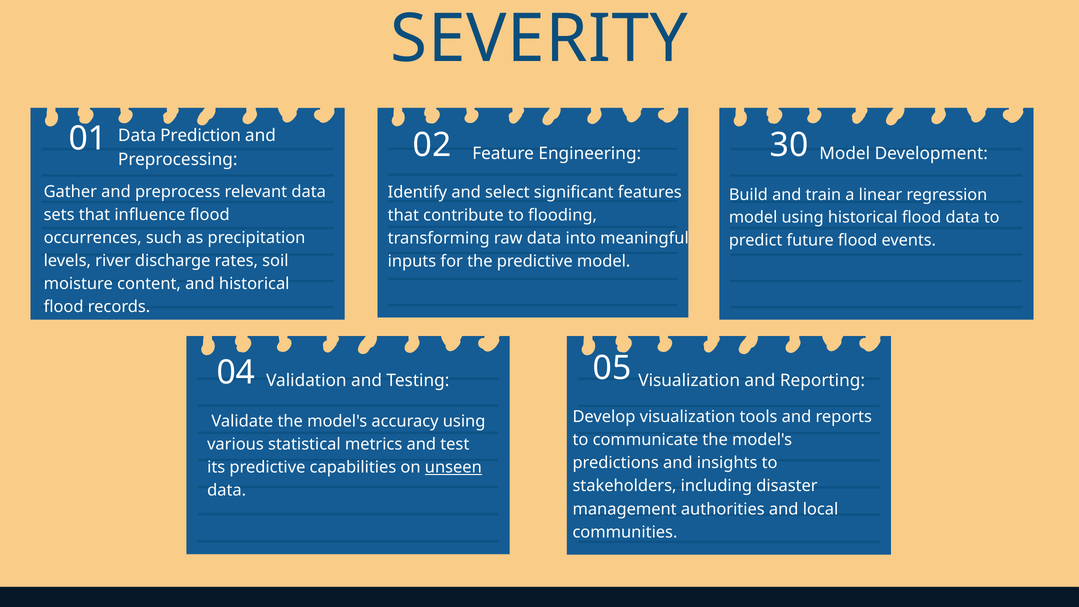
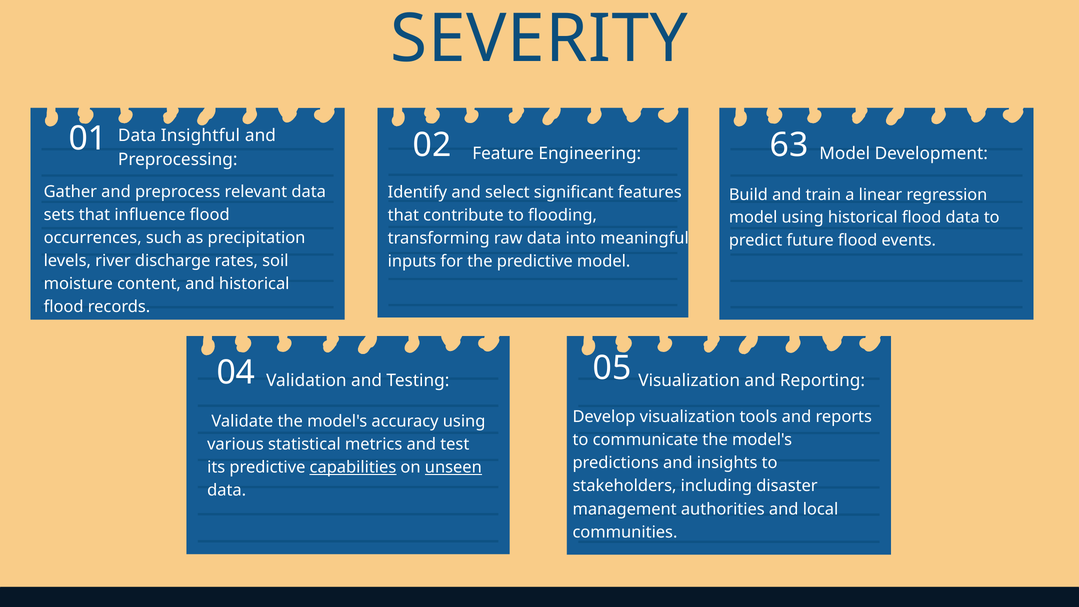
30: 30 -> 63
Prediction: Prediction -> Insightful
capabilities underline: none -> present
